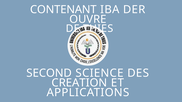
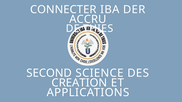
CONTENANT: CONTENANT -> CONNECTER
OUVRE: OUVRE -> ACCRU
